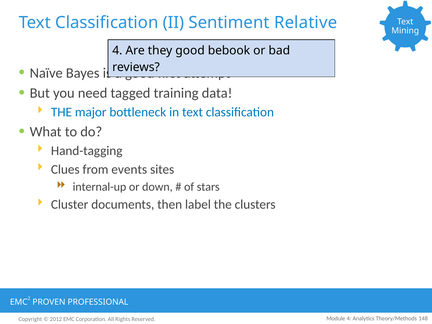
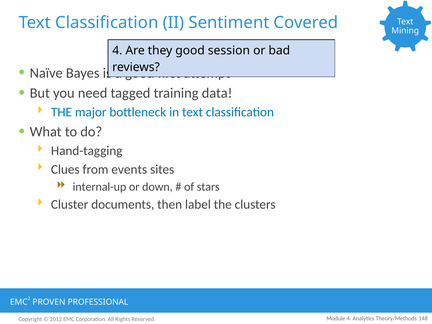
Relative: Relative -> Covered
bebook: bebook -> session
